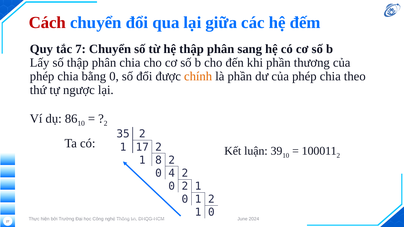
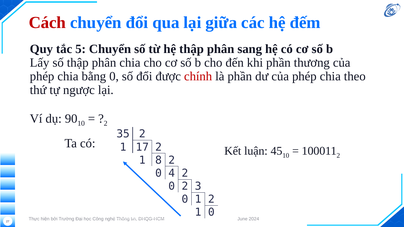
7: 7 -> 5
chính colour: orange -> red
86: 86 -> 90
39: 39 -> 45
1 at (198, 186): 1 -> 3
